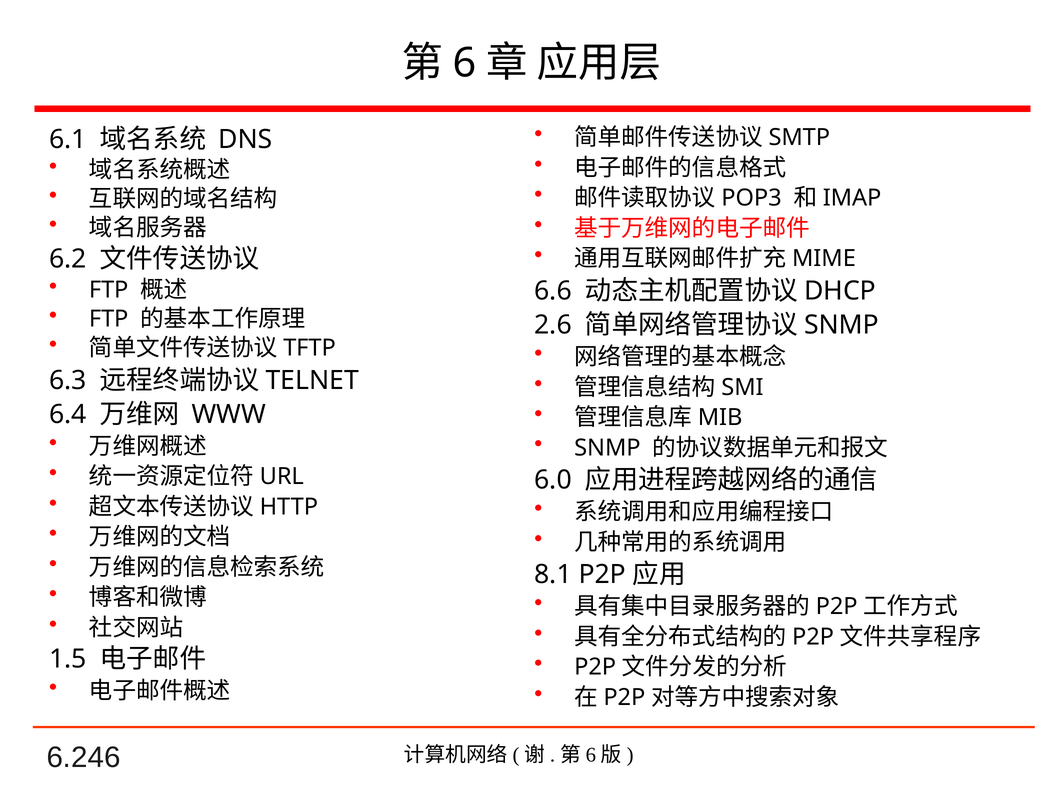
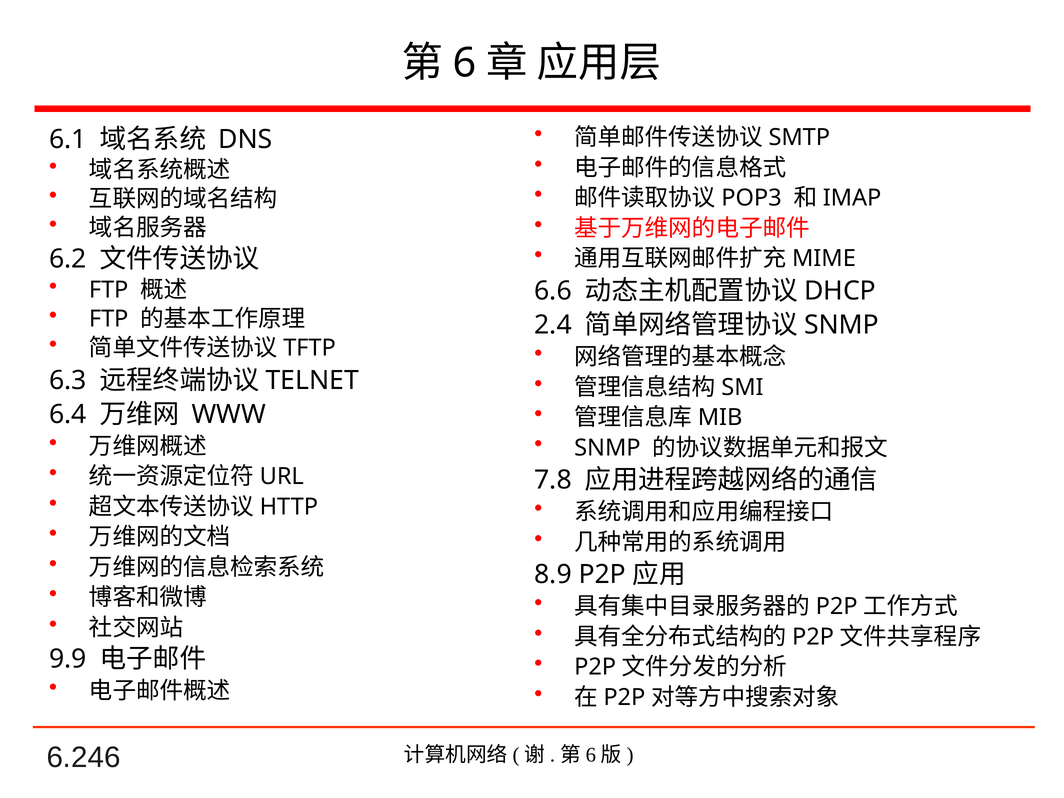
2.6: 2.6 -> 2.4
6.0: 6.0 -> 7.8
8.1: 8.1 -> 8.9
1.5: 1.5 -> 9.9
